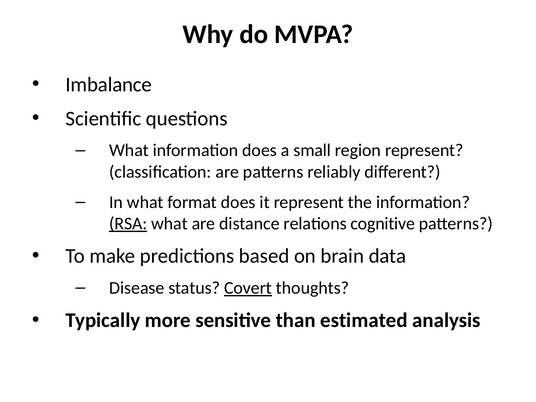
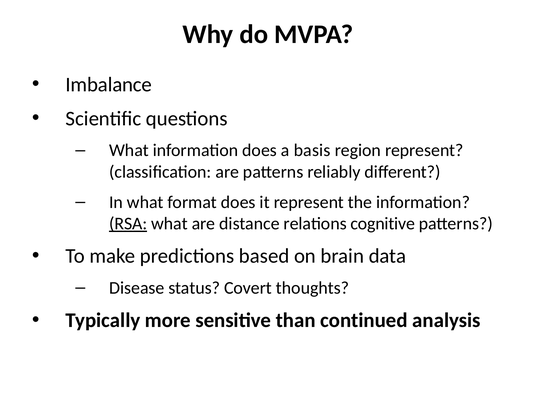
small: small -> basis
Covert underline: present -> none
estimated: estimated -> continued
